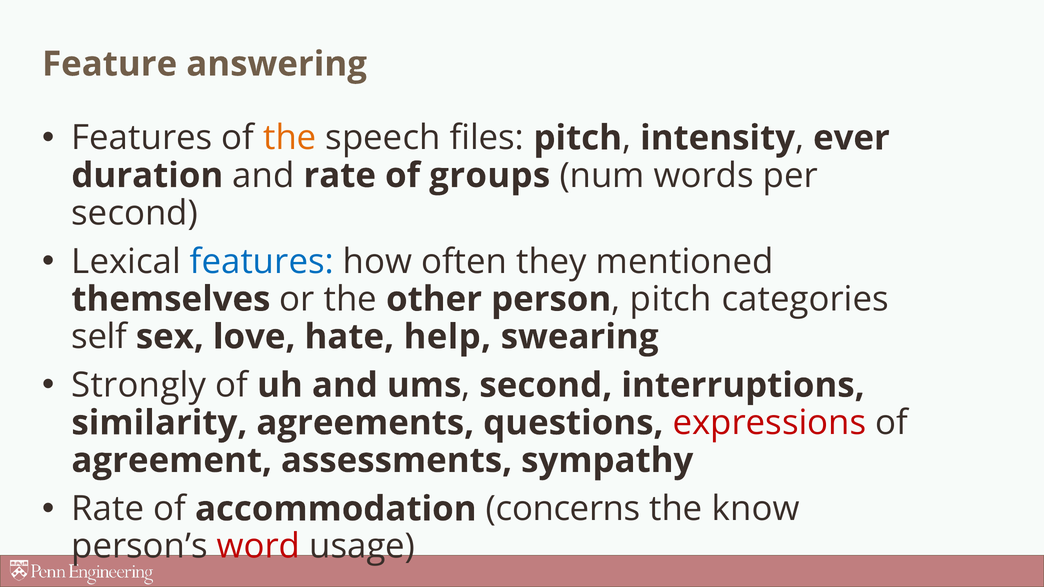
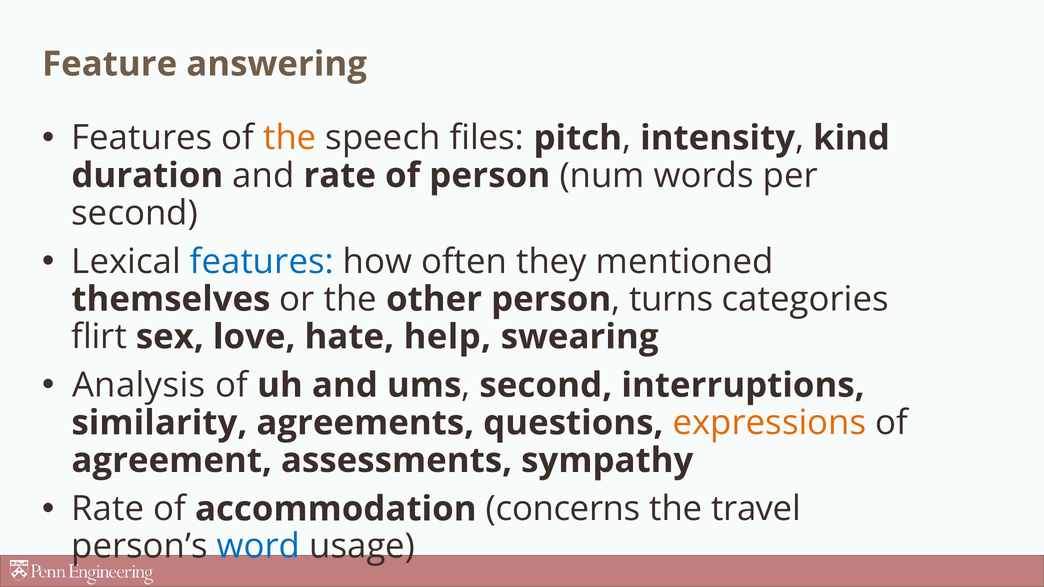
ever: ever -> kind
of groups: groups -> person
person pitch: pitch -> turns
self: self -> flirt
Strongly: Strongly -> Analysis
expressions colour: red -> orange
know: know -> travel
word colour: red -> blue
